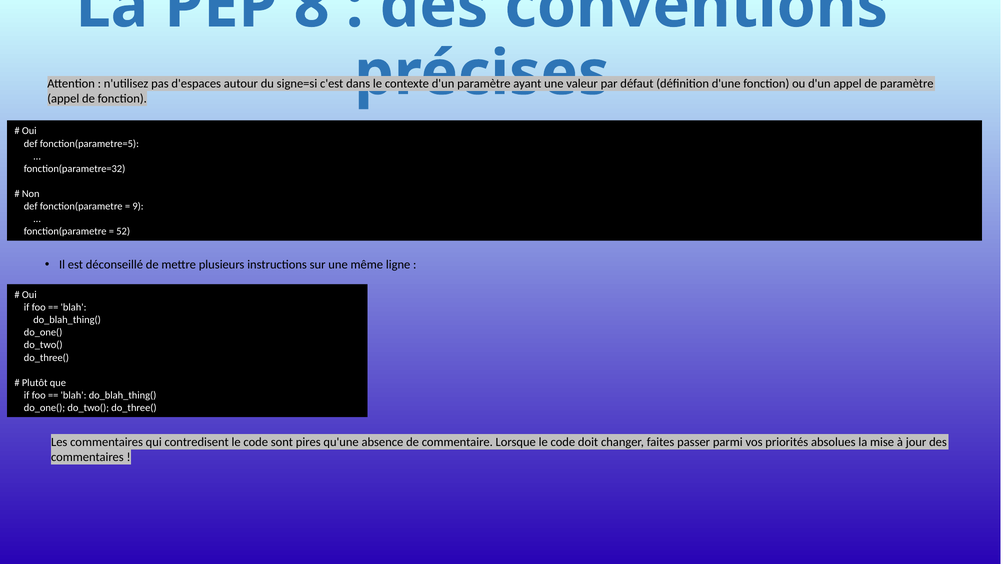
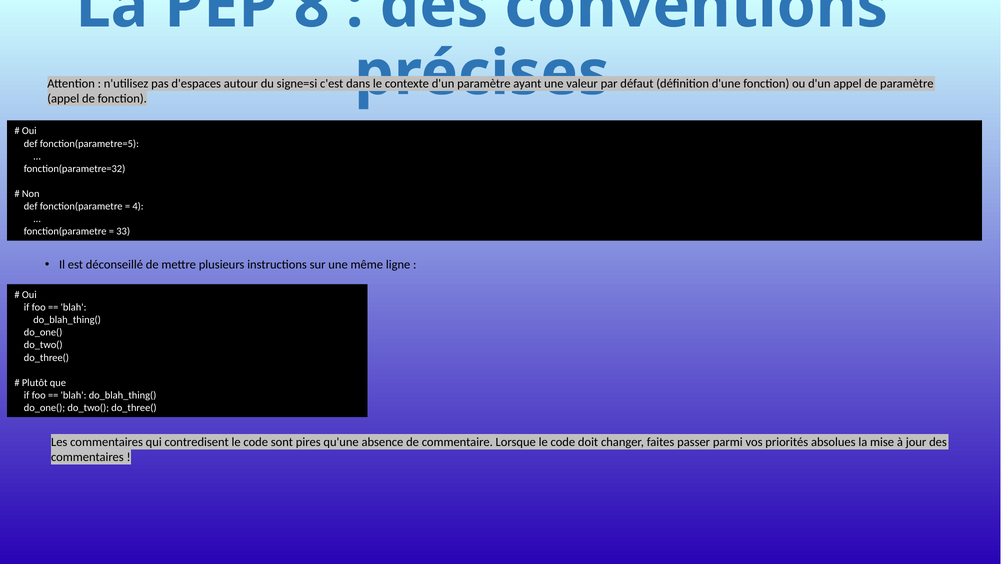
9: 9 -> 4
52: 52 -> 33
